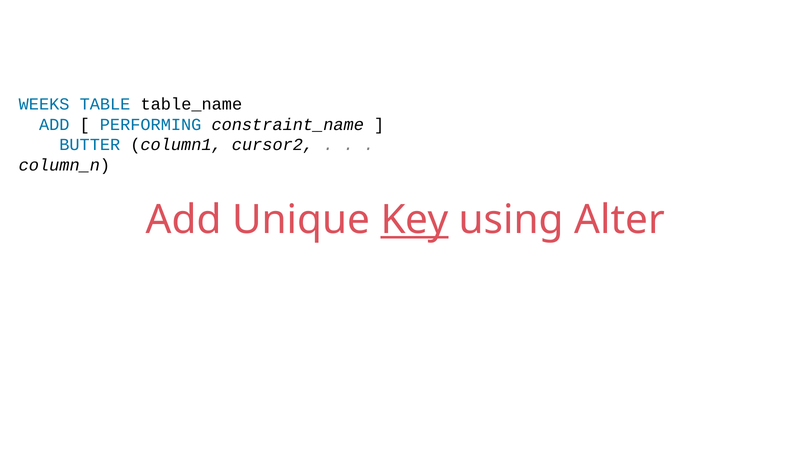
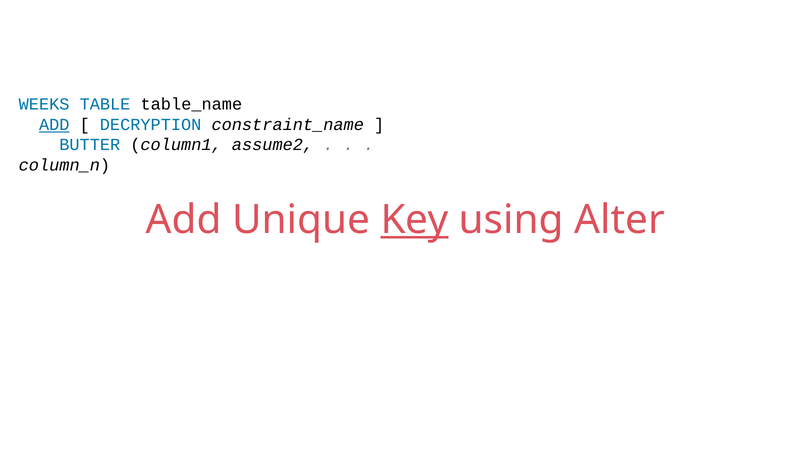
ADD at (54, 125) underline: none -> present
PERFORMING: PERFORMING -> DECRYPTION
cursor2: cursor2 -> assume2
